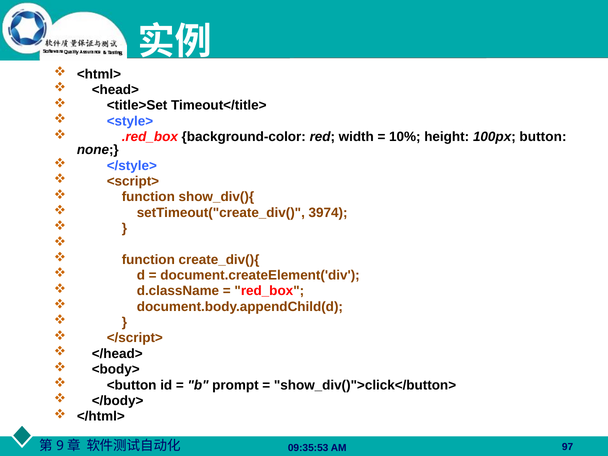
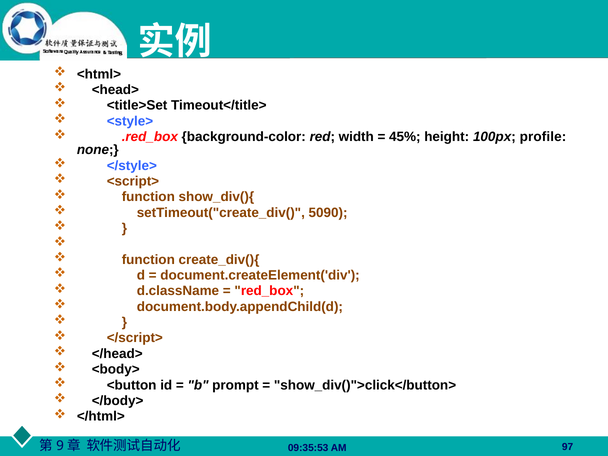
10%: 10% -> 45%
button: button -> profile
3974: 3974 -> 5090
